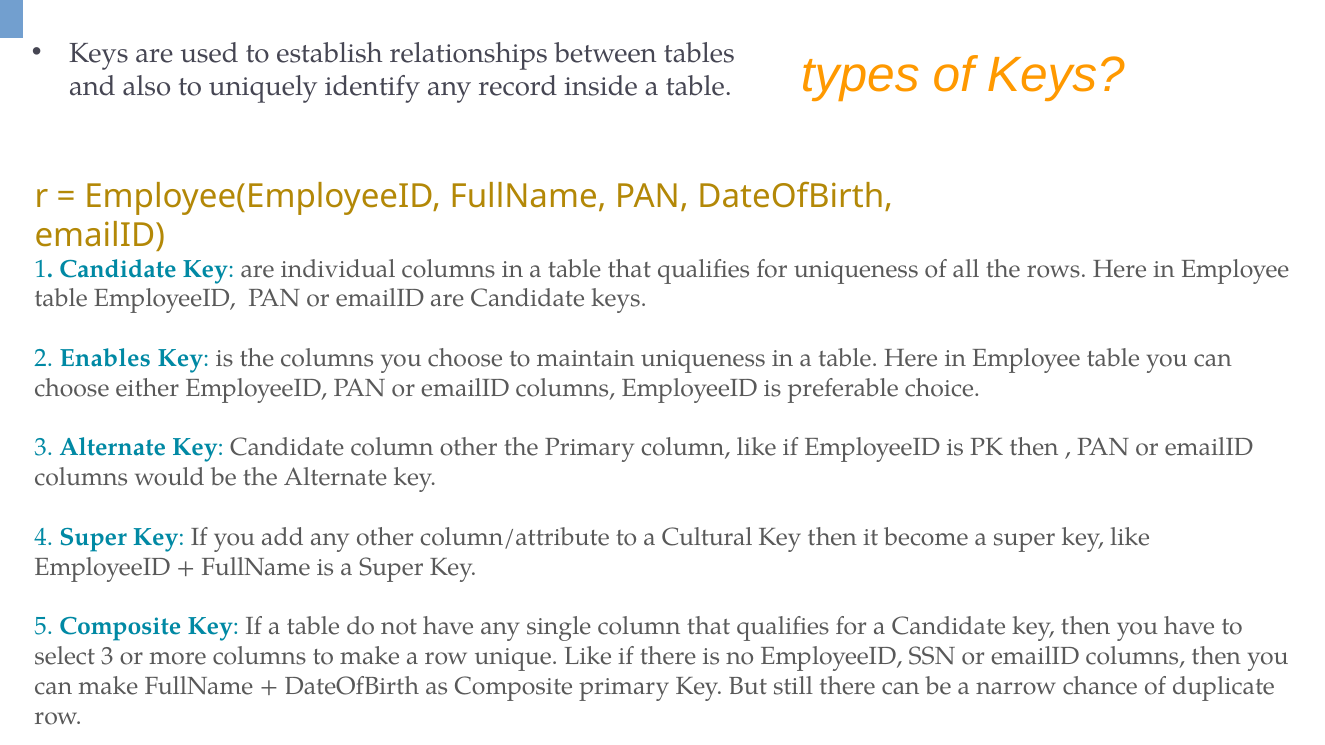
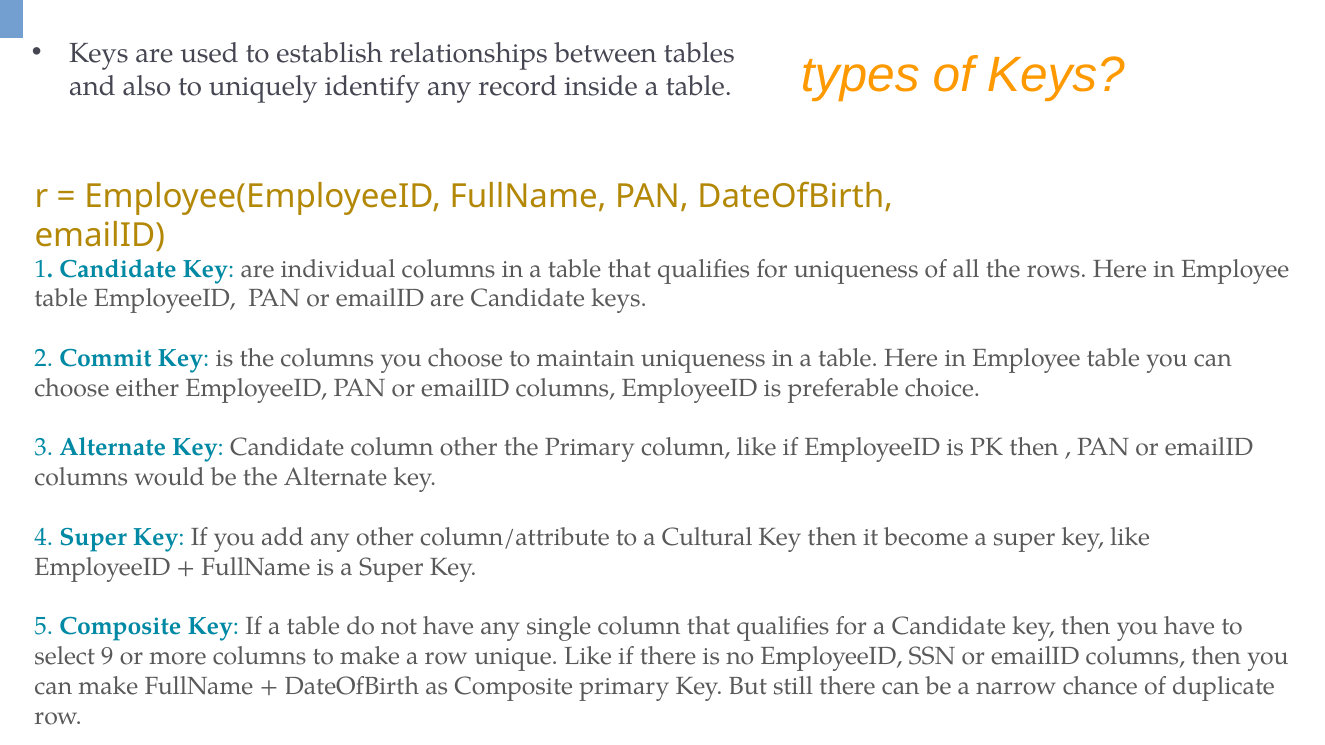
Enables: Enables -> Commit
select 3: 3 -> 9
